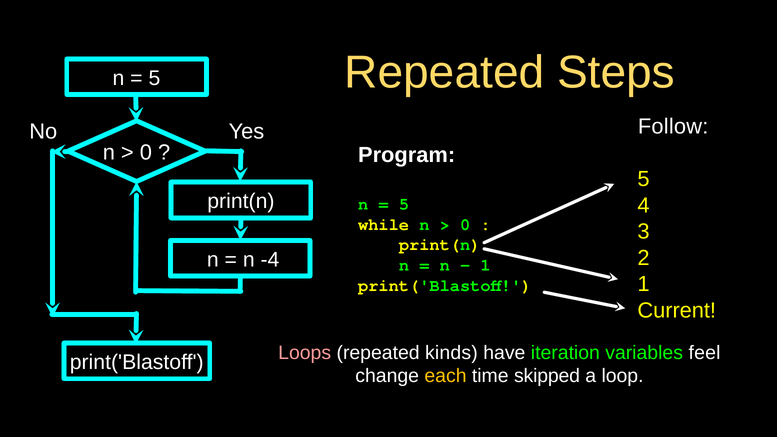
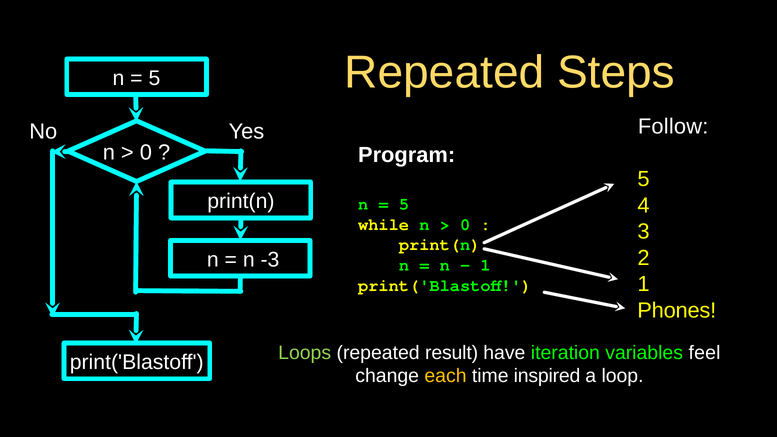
-4: -4 -> -3
Current: Current -> Phones
Loops colour: pink -> light green
kinds: kinds -> result
skipped: skipped -> inspired
